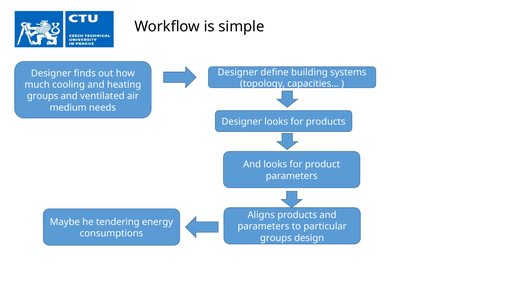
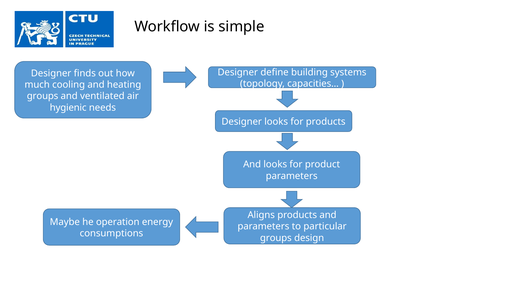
medium: medium -> hygienic
tendering: tendering -> operation
